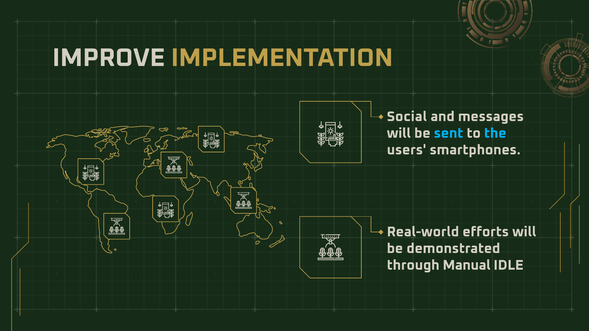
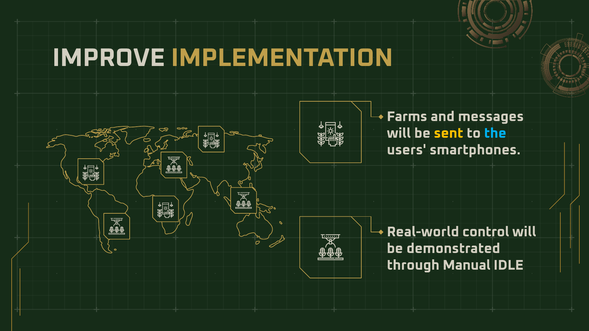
Social: Social -> Farms
sent colour: light blue -> yellow
efforts: efforts -> control
